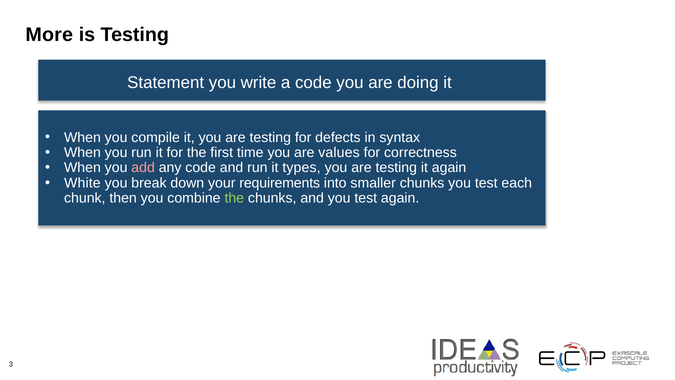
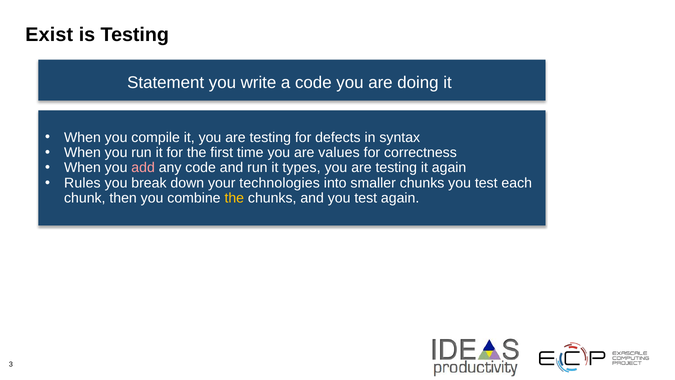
More: More -> Exist
White: White -> Rules
requirements: requirements -> technologies
the at (234, 198) colour: light green -> yellow
